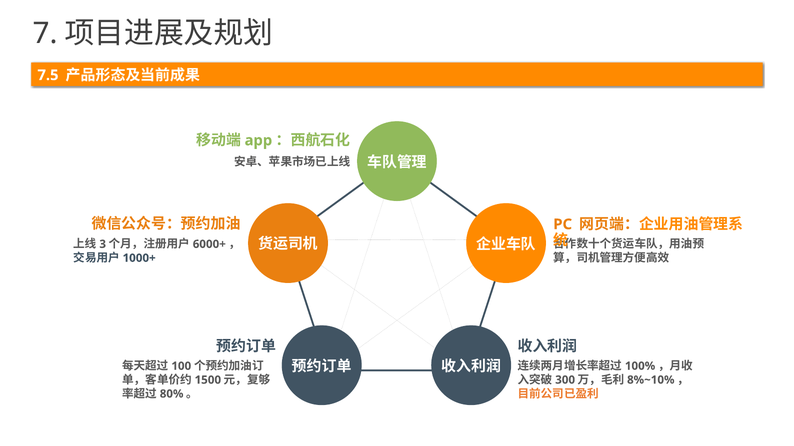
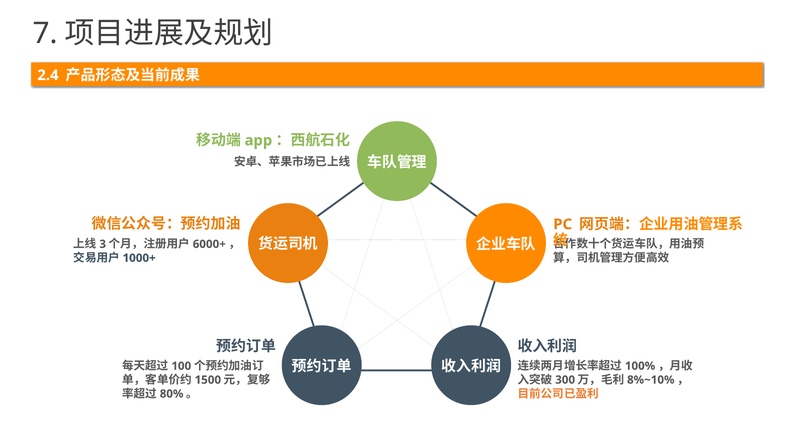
7.5: 7.5 -> 2.4
